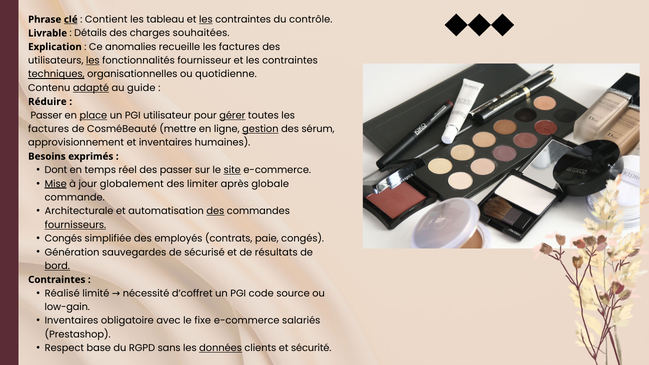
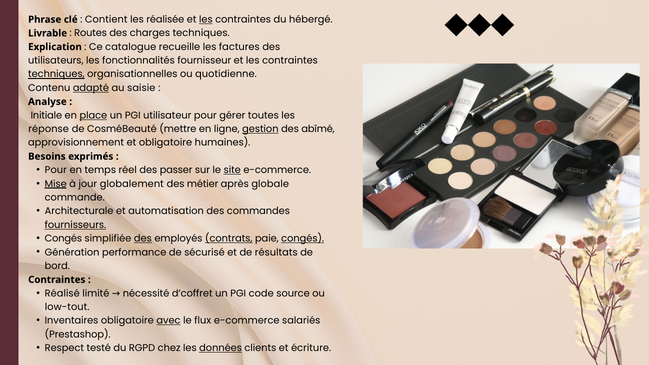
clé underline: present -> none
tableau: tableau -> réalisée
contrôle: contrôle -> hébergé
Détails: Détails -> Routes
charges souhaitées: souhaitées -> techniques
anomalies: anomalies -> catalogue
les at (93, 61) underline: present -> none
guide: guide -> saisie
Réduire: Réduire -> Analyse
Passer at (46, 115): Passer -> Initiale
gérer underline: present -> none
factures at (49, 129): factures -> réponse
sérum: sérum -> abîmé
et inventaires: inventaires -> obligatoire
Dont at (56, 170): Dont -> Pour
limiter: limiter -> métier
des at (215, 211) underline: present -> none
des at (143, 239) underline: none -> present
contrats underline: none -> present
congés at (303, 239) underline: none -> present
sauvegardes: sauvegardes -> performance
bord underline: present -> none
low-gain: low-gain -> low-tout
avec underline: none -> present
fixe: fixe -> flux
base: base -> testé
sans: sans -> chez
sécurité: sécurité -> écriture
